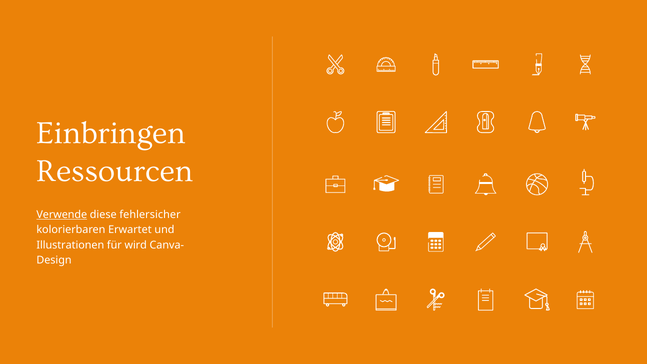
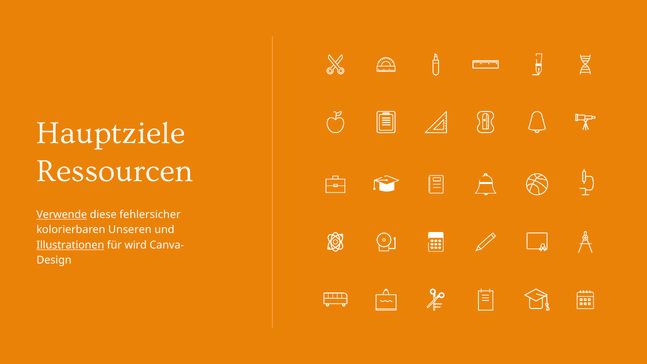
Einbringen: Einbringen -> Hauptziele
Erwartet: Erwartet -> Unseren
Illustrationen underline: none -> present
